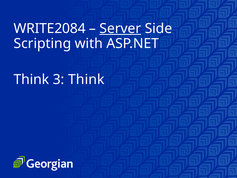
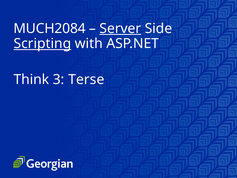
WRITE2084: WRITE2084 -> MUCH2084
Scripting underline: none -> present
3 Think: Think -> Terse
